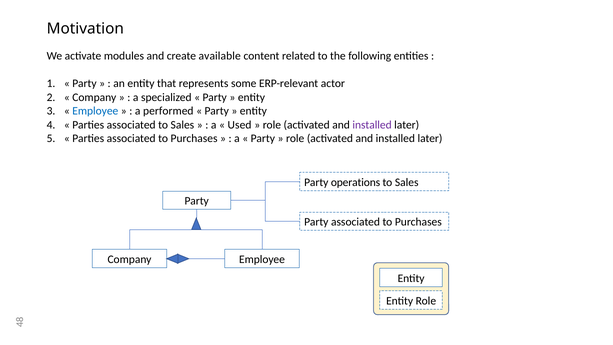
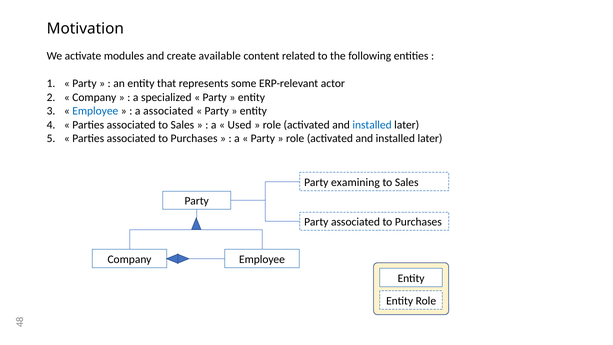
a performed: performed -> associated
installed at (372, 125) colour: purple -> blue
operations: operations -> examining
